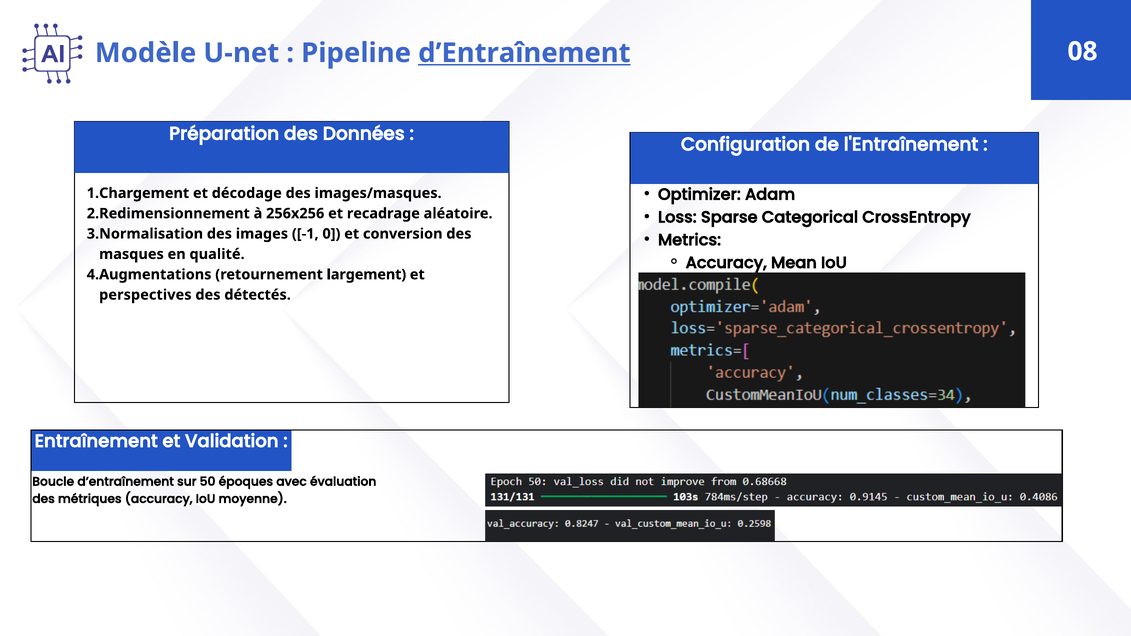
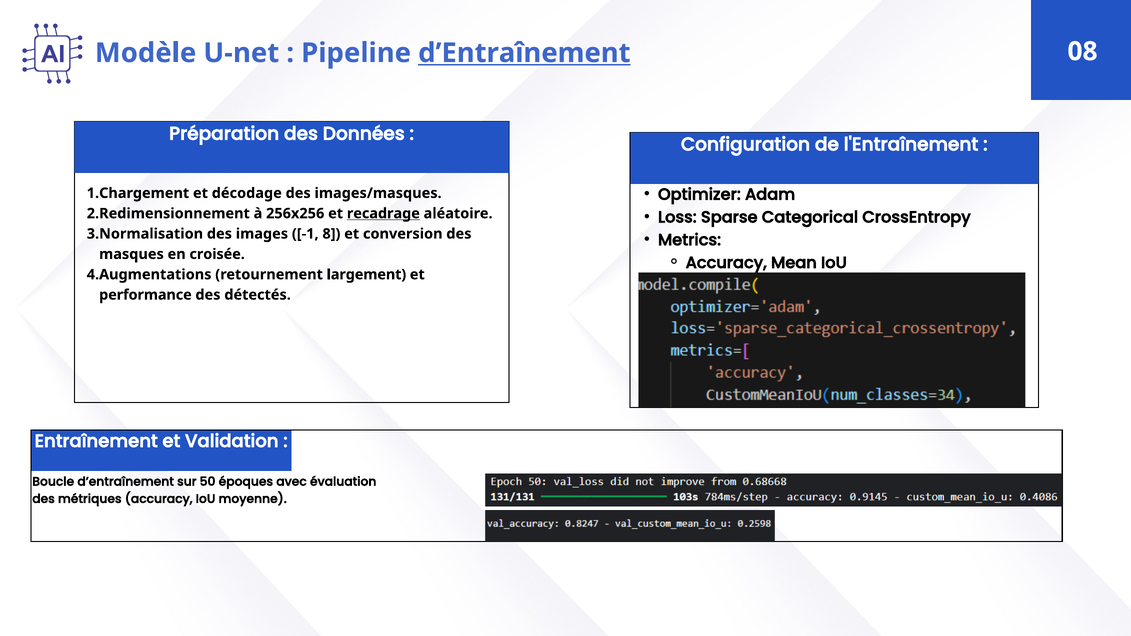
recadrage underline: none -> present
0: 0 -> 8
qualité: qualité -> croisée
perspectives: perspectives -> performance
